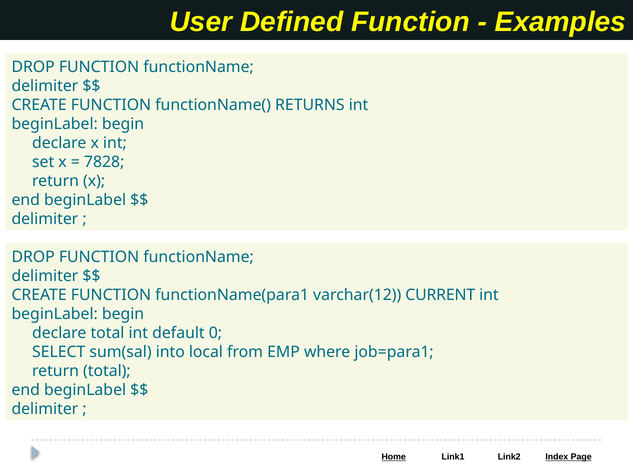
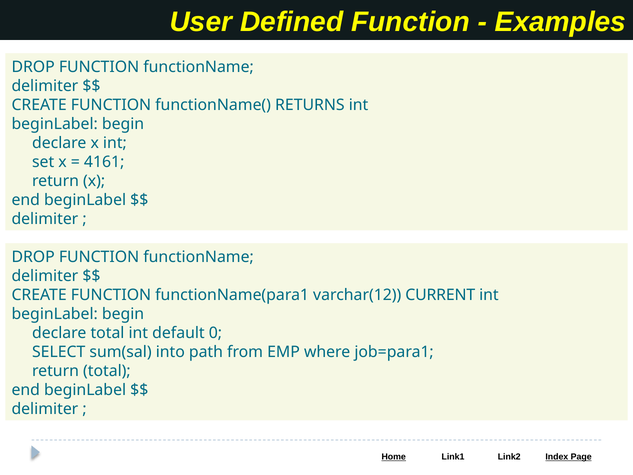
7828: 7828 -> 4161
local: local -> path
